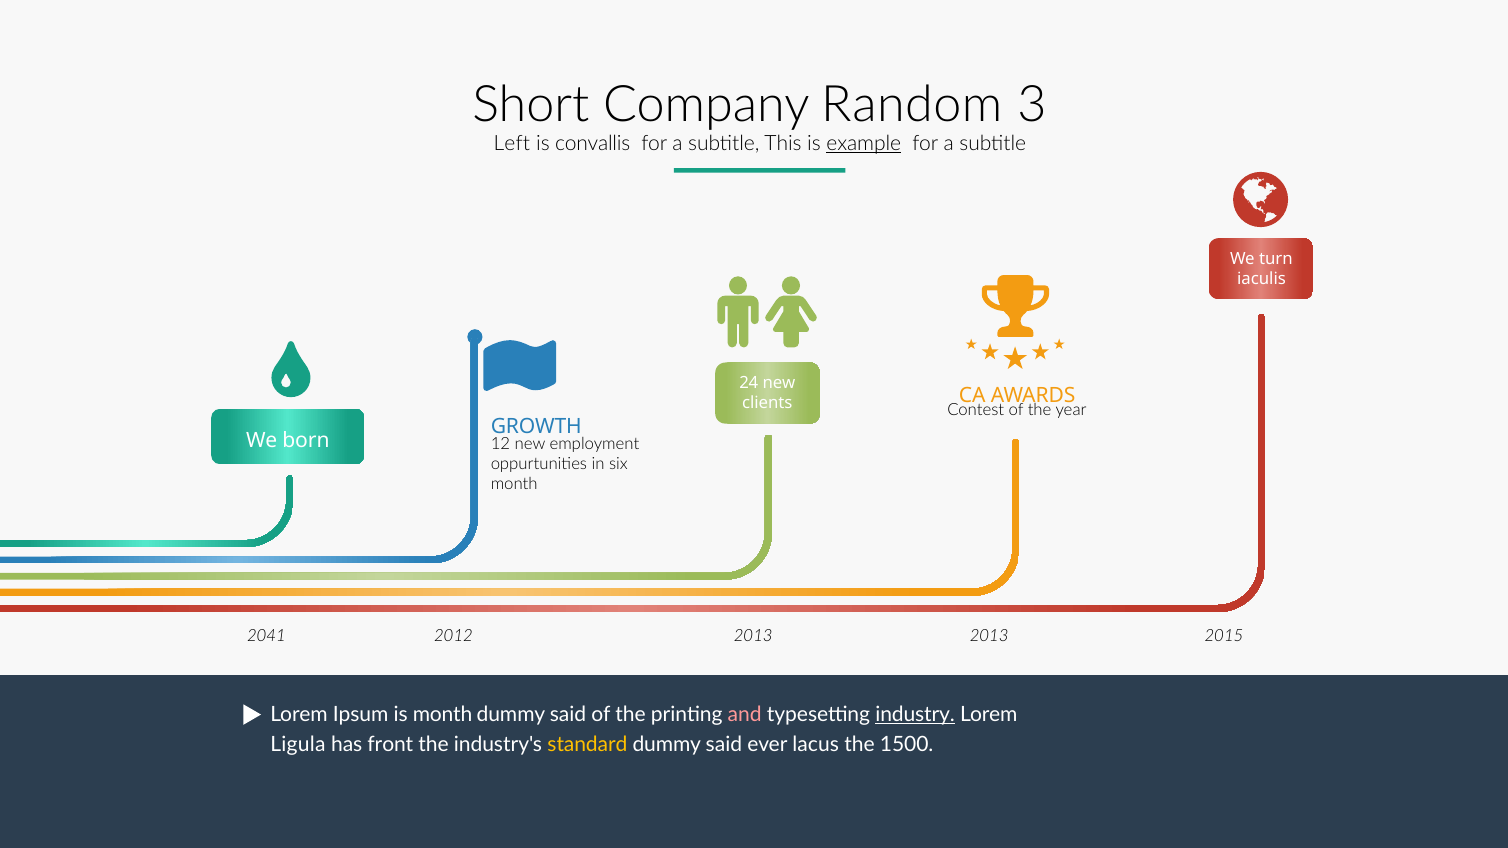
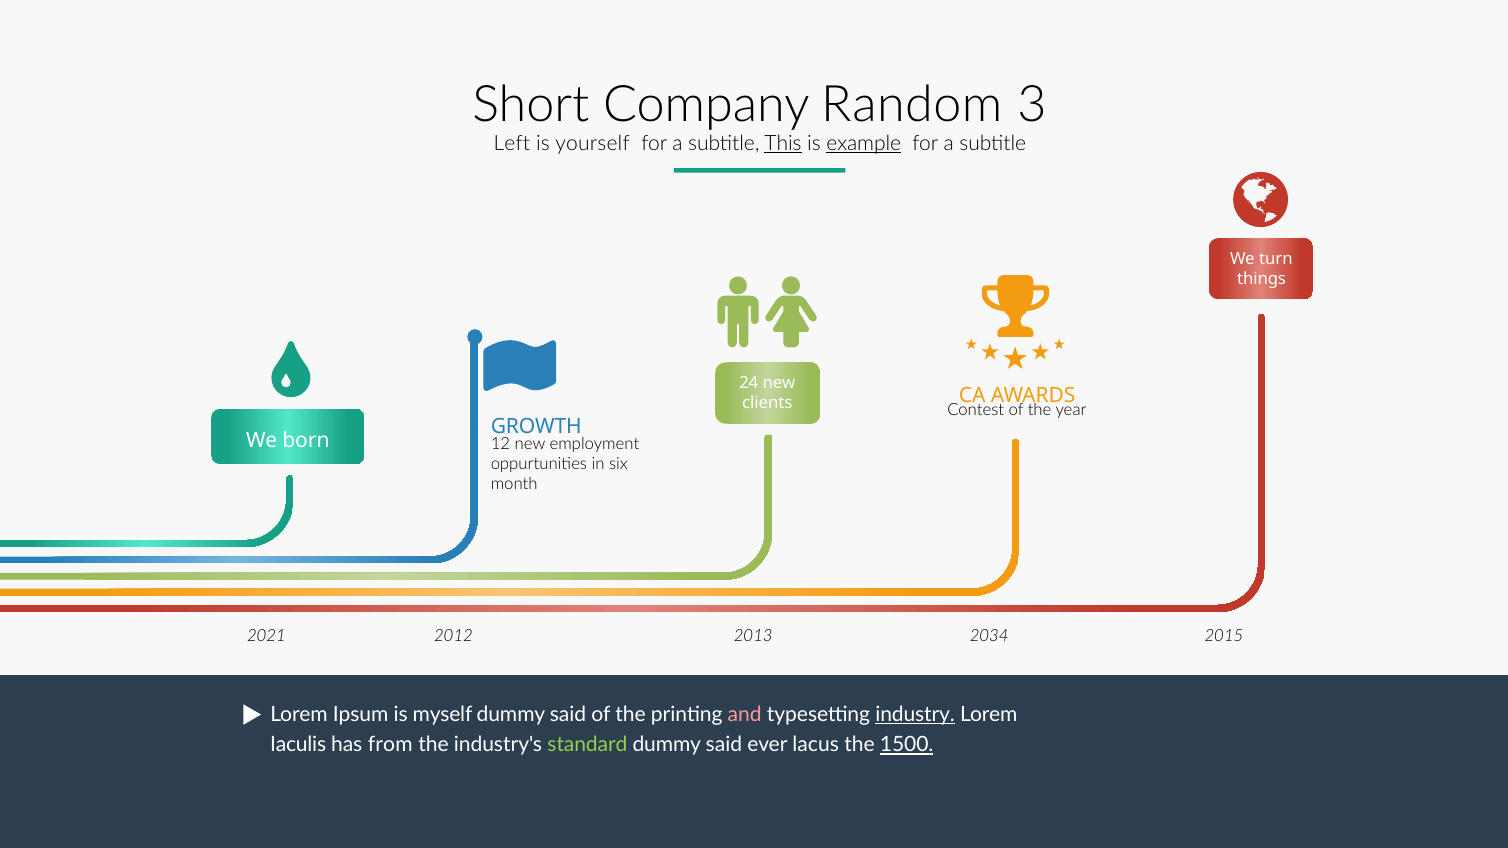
convallis: convallis -> yourself
This underline: none -> present
iaculis: iaculis -> things
2041: 2041 -> 2021
2013 at (989, 637): 2013 -> 2034
is month: month -> myself
Ligula: Ligula -> Iaculis
front: front -> from
standard colour: yellow -> light green
1500 underline: none -> present
